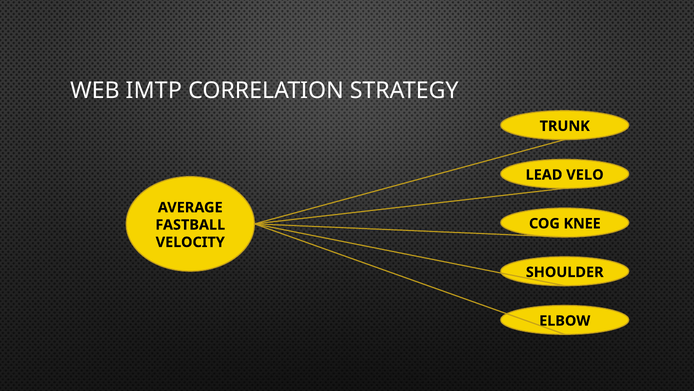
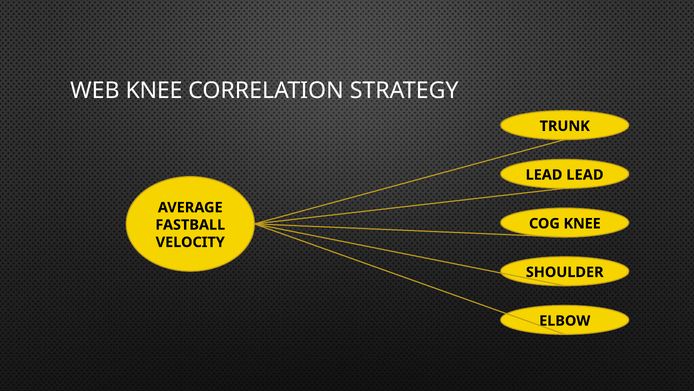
WEB IMTP: IMTP -> KNEE
LEAD VELO: VELO -> LEAD
